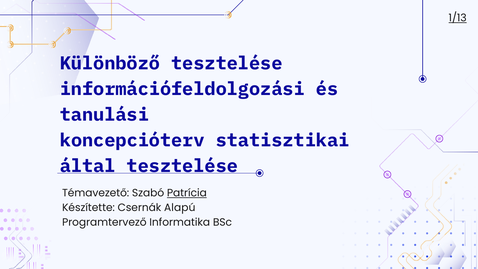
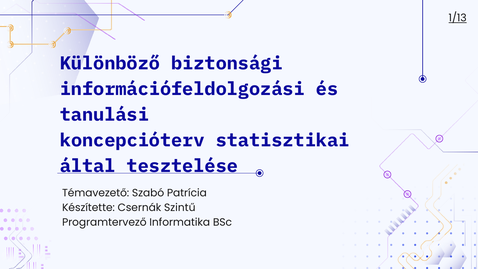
Különböző tesztelése: tesztelése -> biztonsági
Patrícia underline: present -> none
Alapú: Alapú -> Szintű
